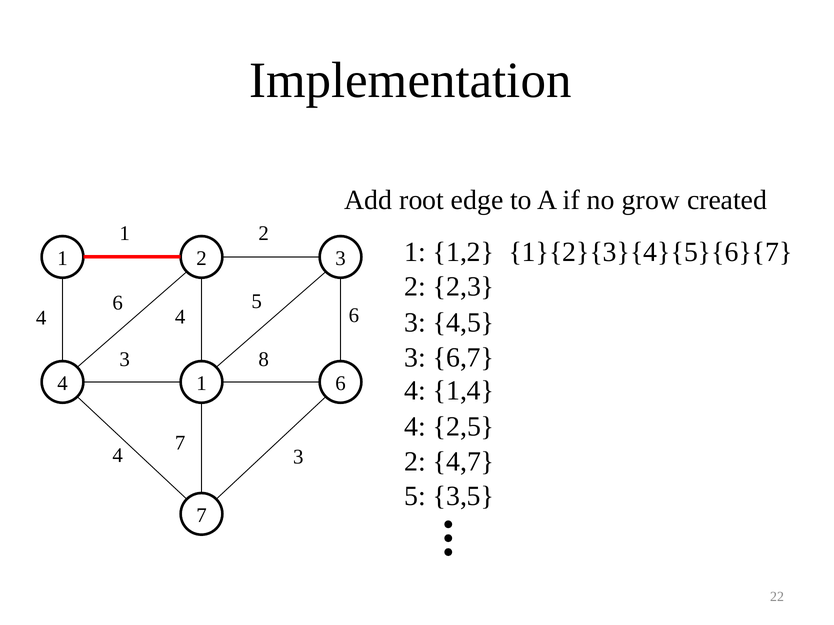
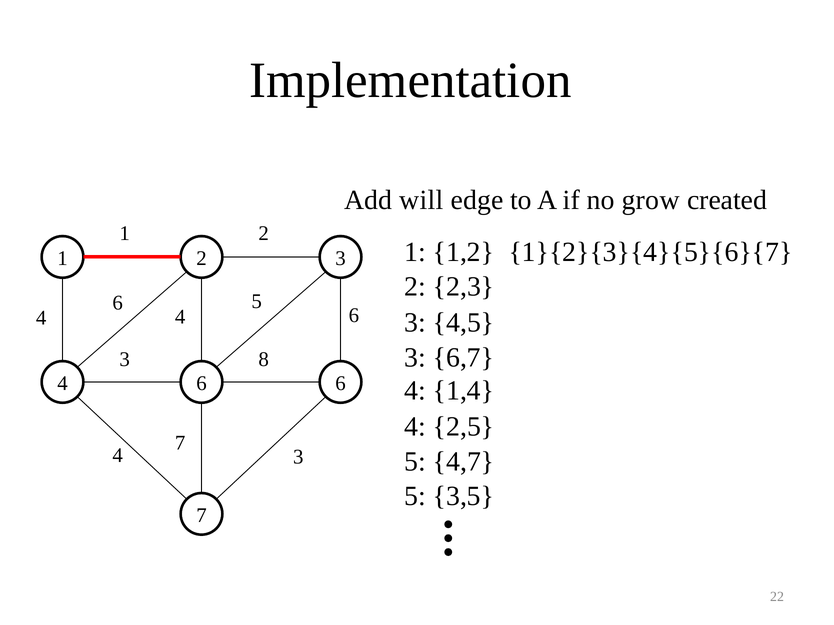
root: root -> will
1 at (201, 384): 1 -> 6
2 at (415, 462): 2 -> 5
